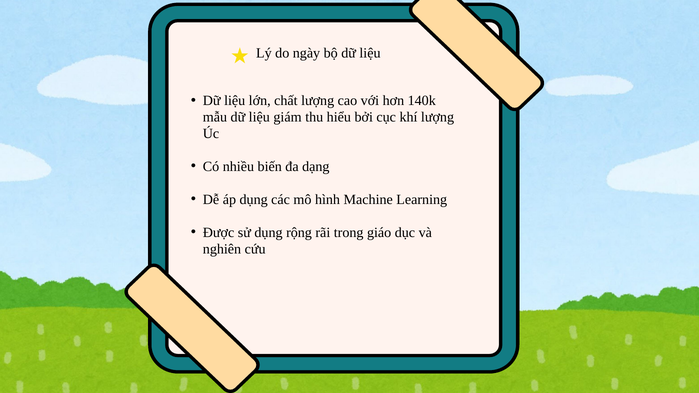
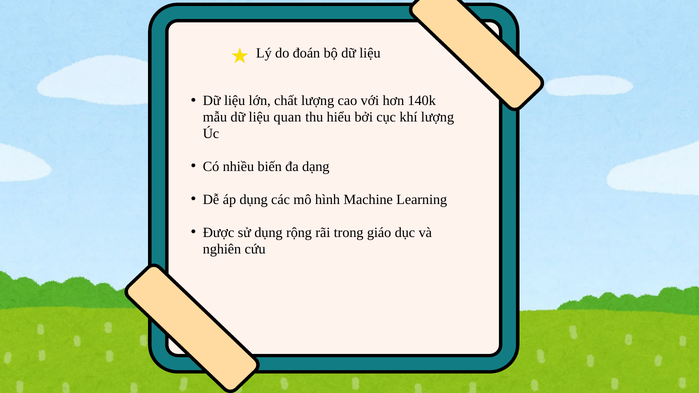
ngày: ngày -> đoán
giám: giám -> quan
